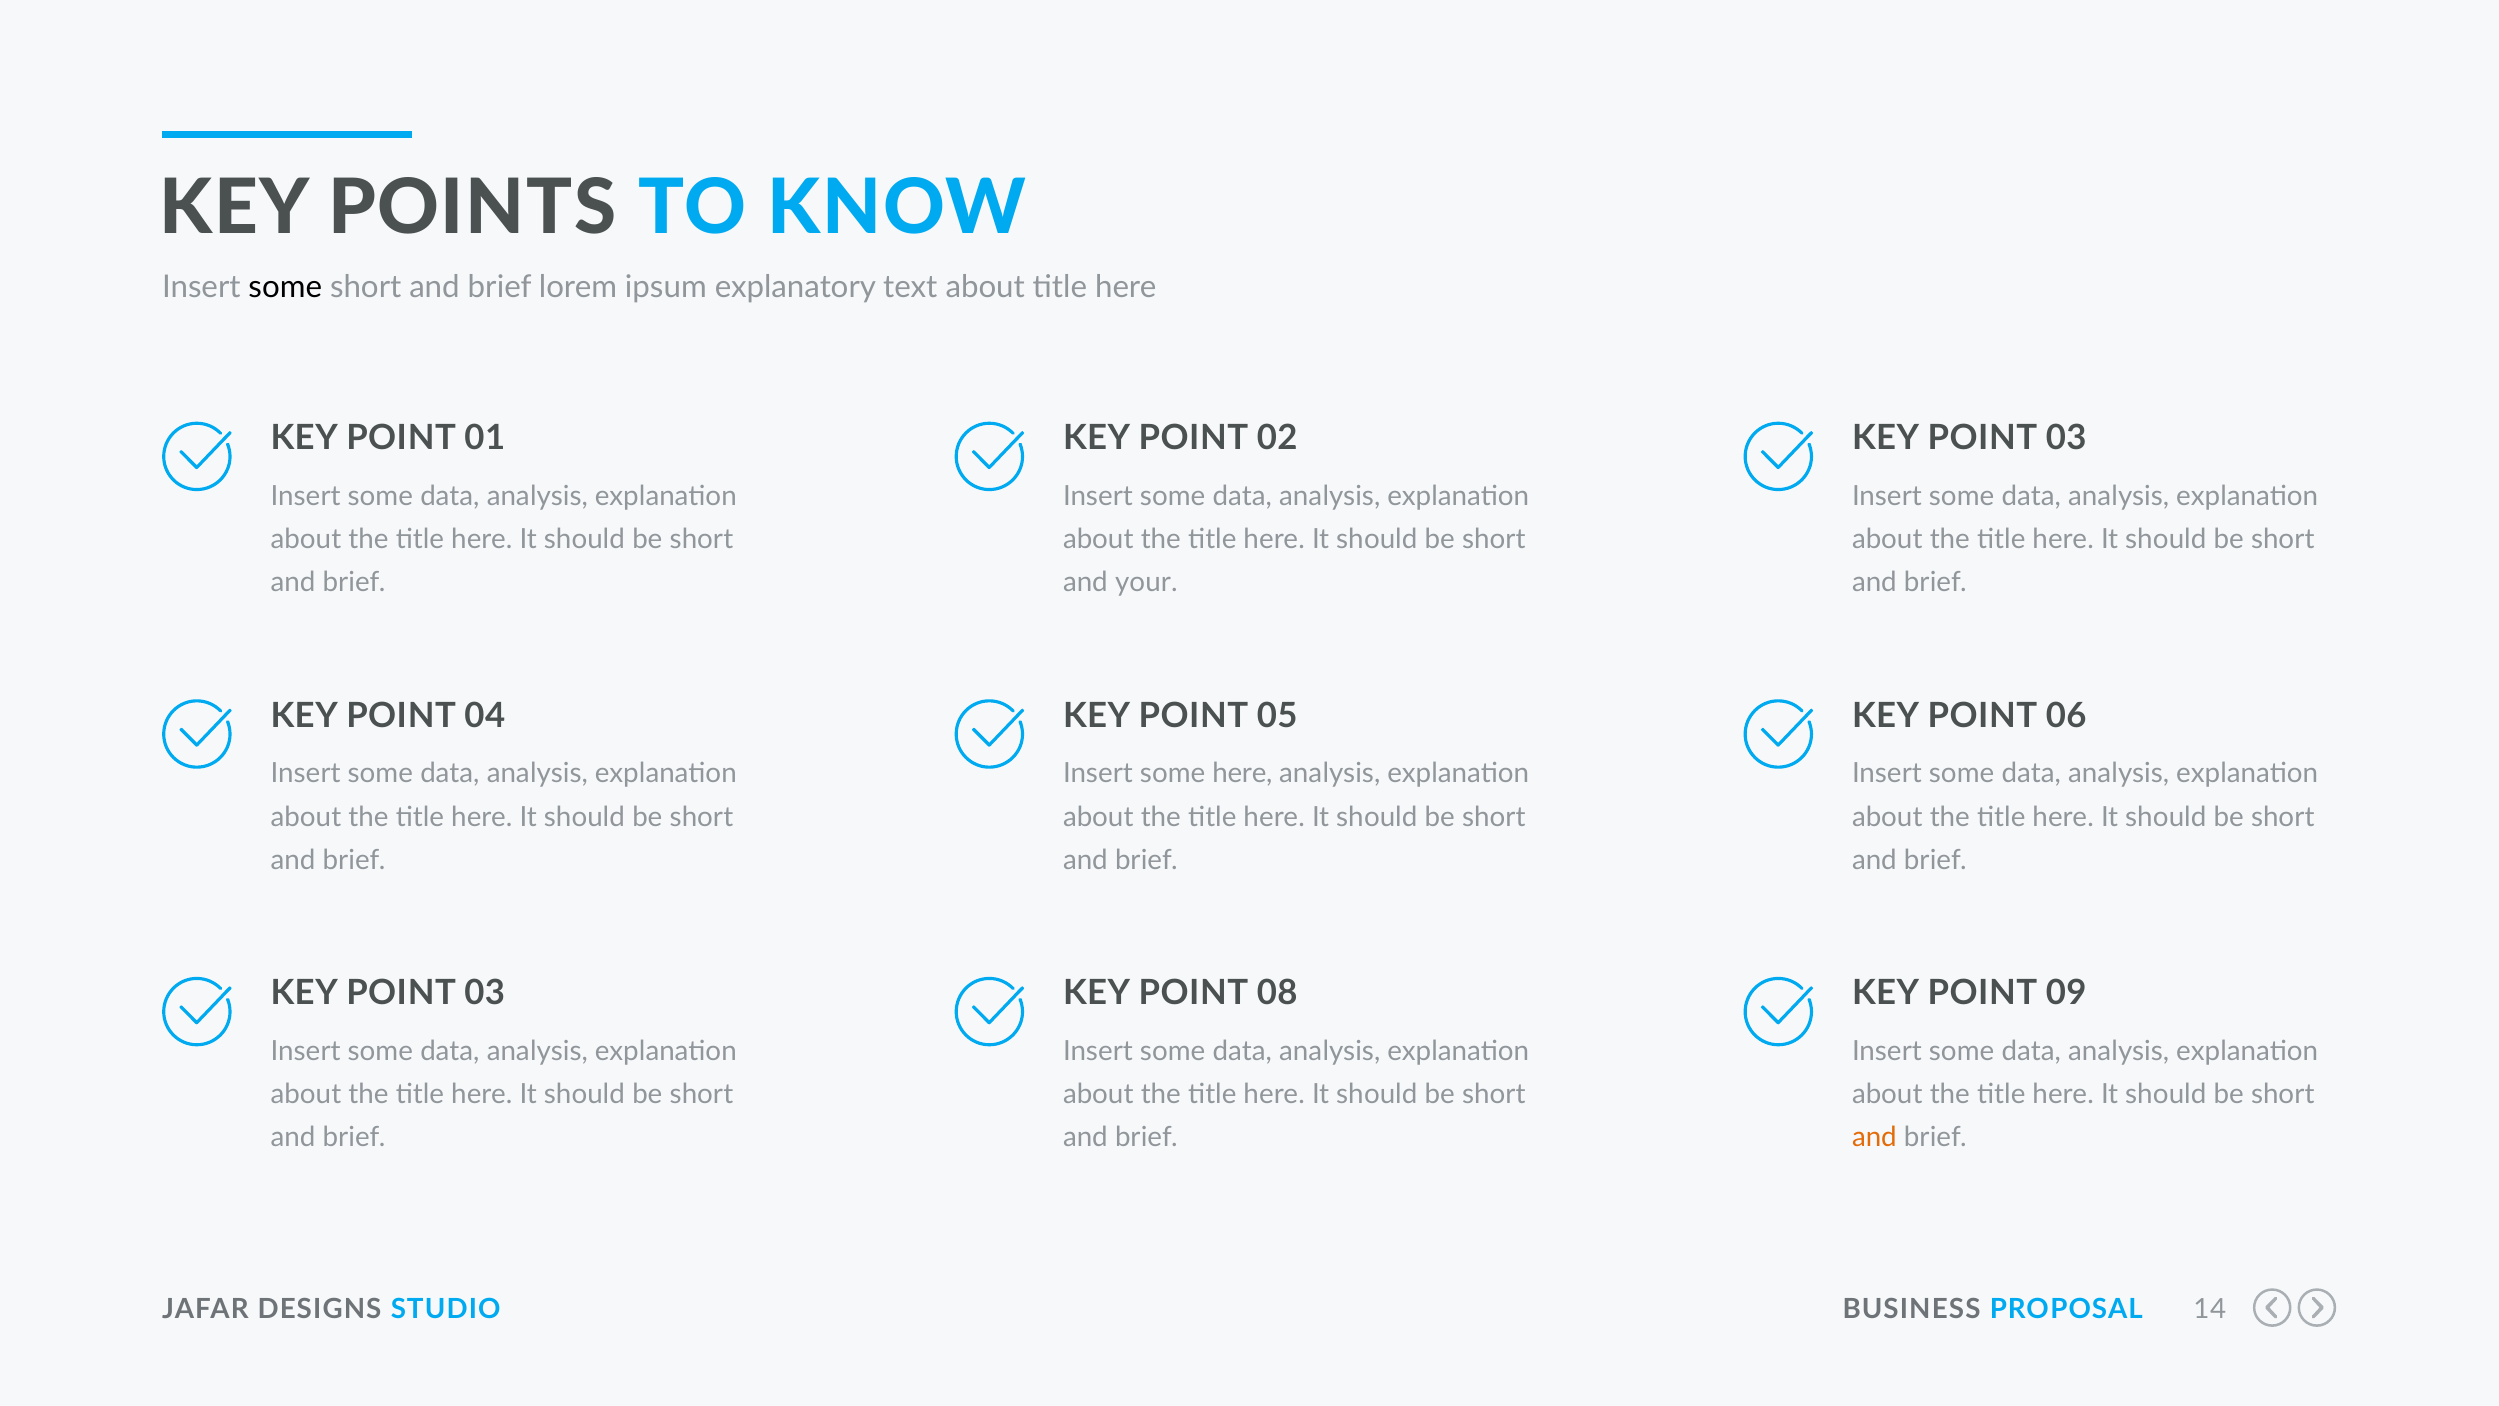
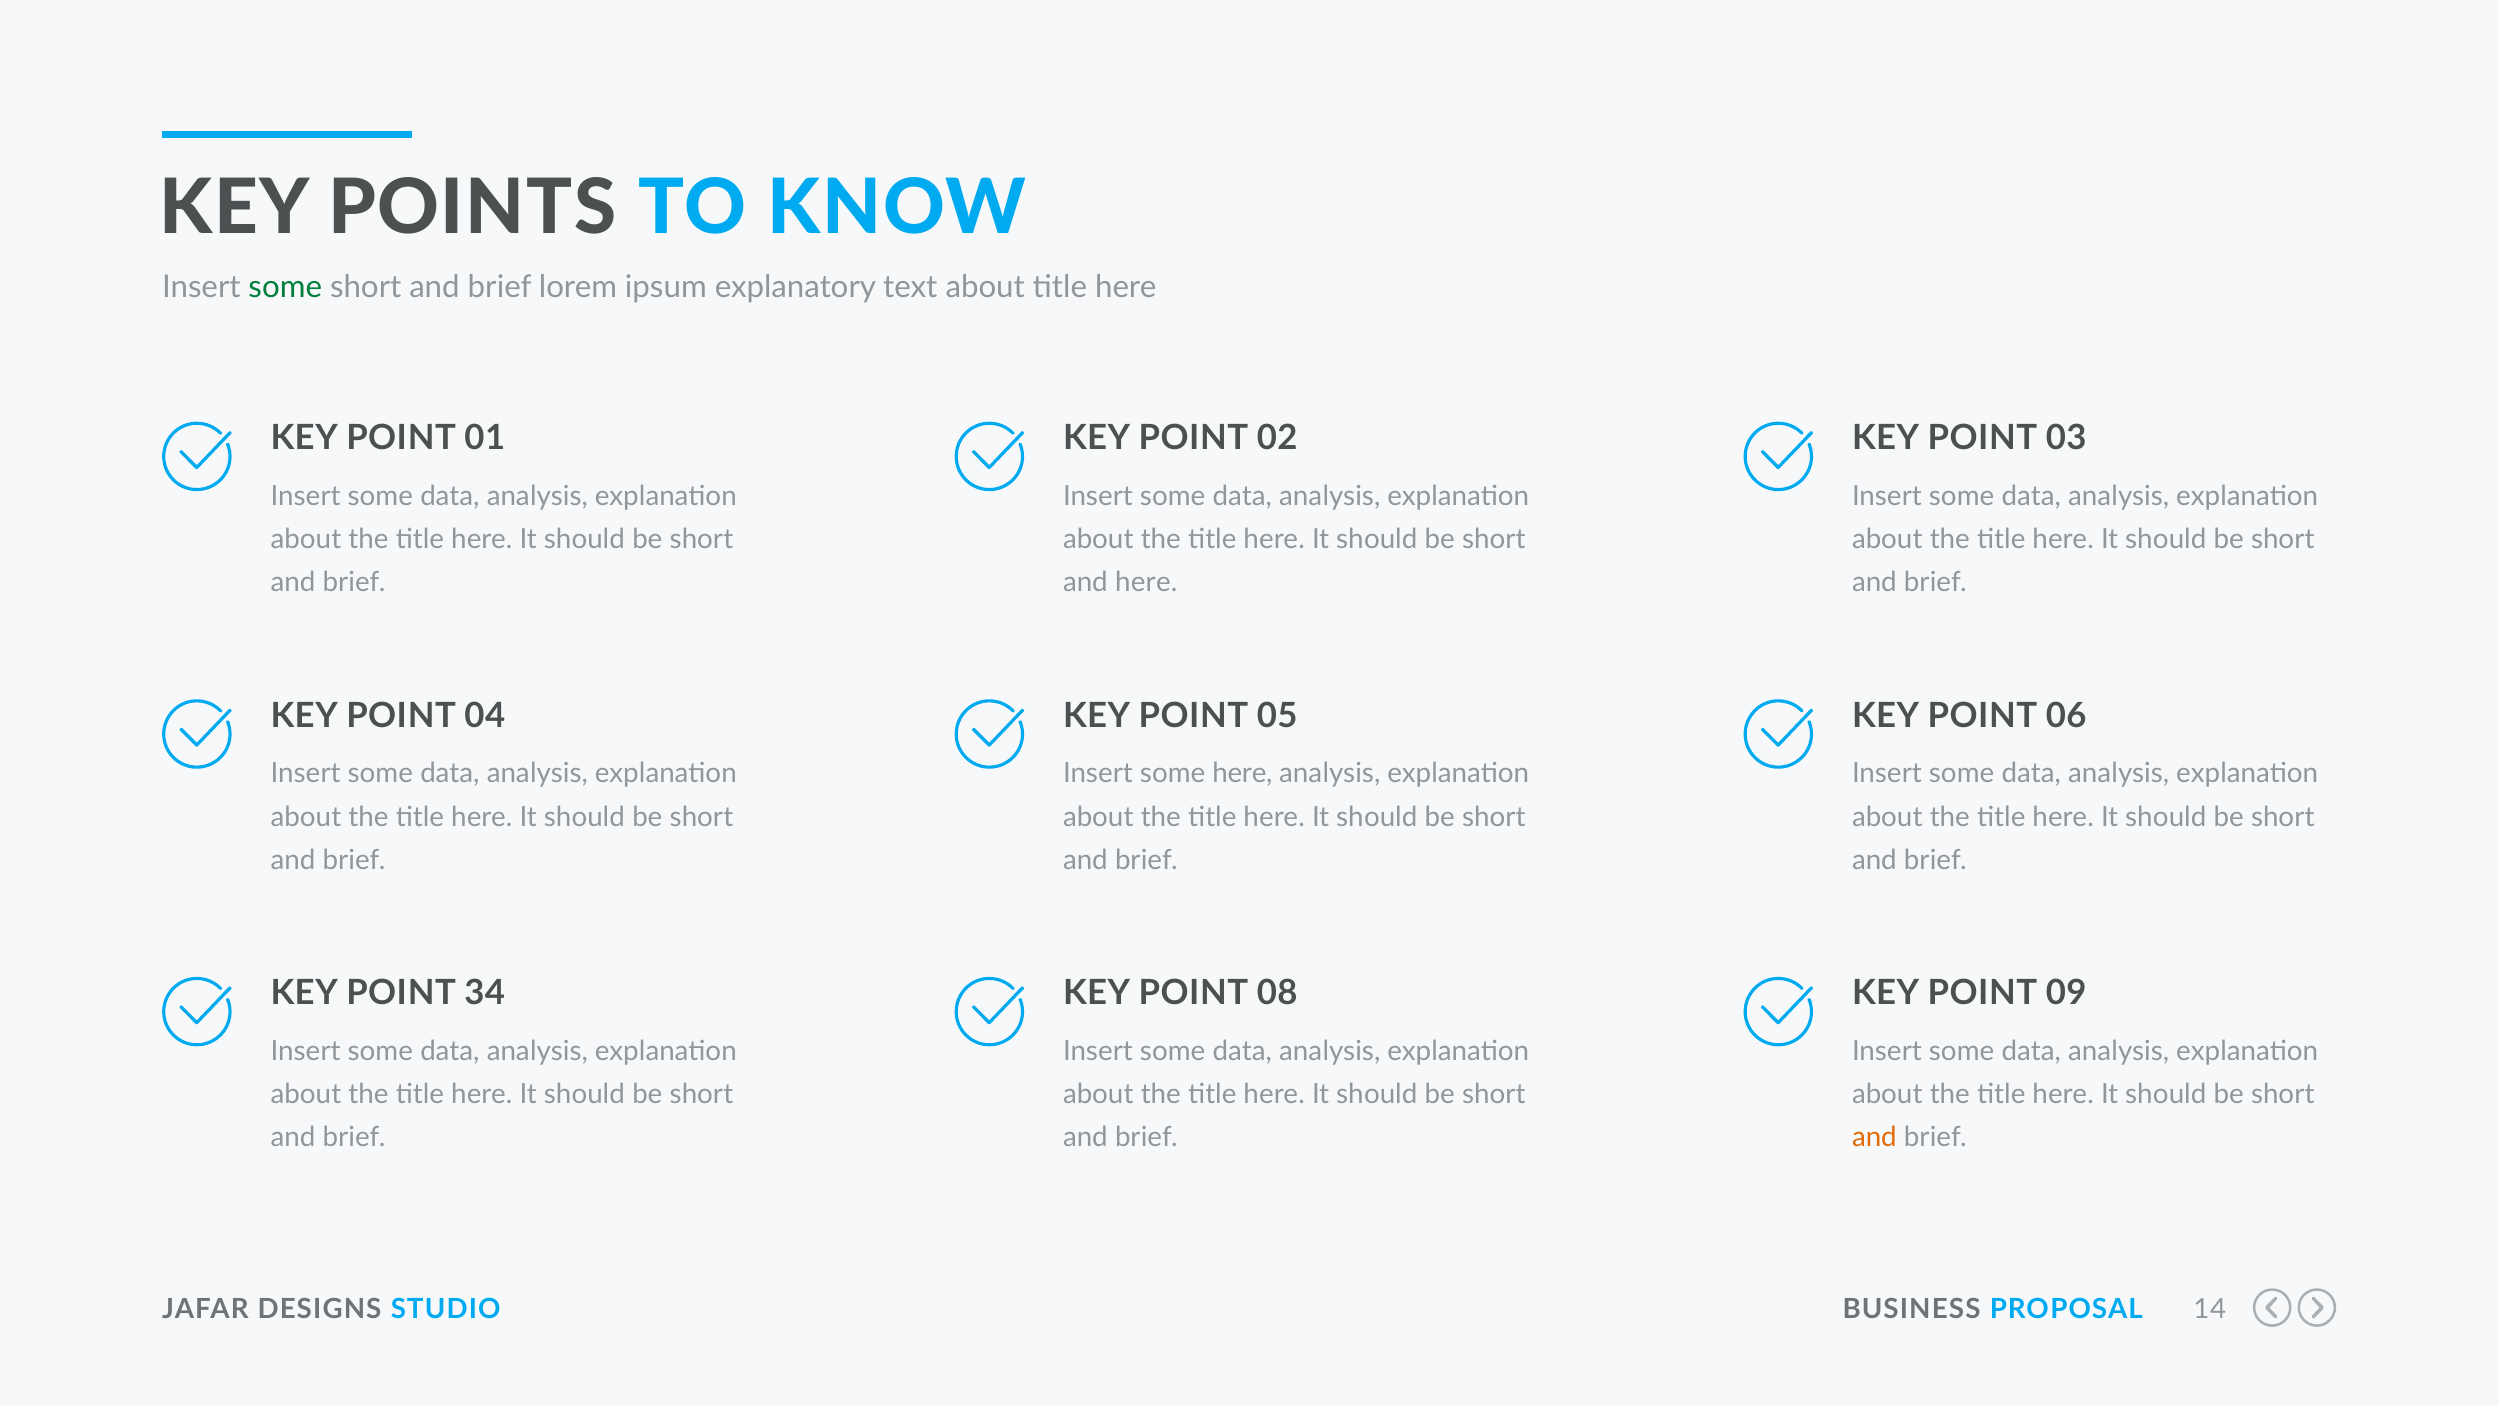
some at (285, 287) colour: black -> green
and your: your -> here
03 at (485, 993): 03 -> 34
